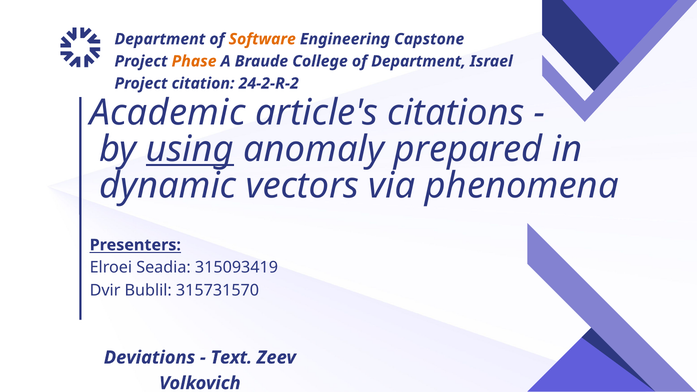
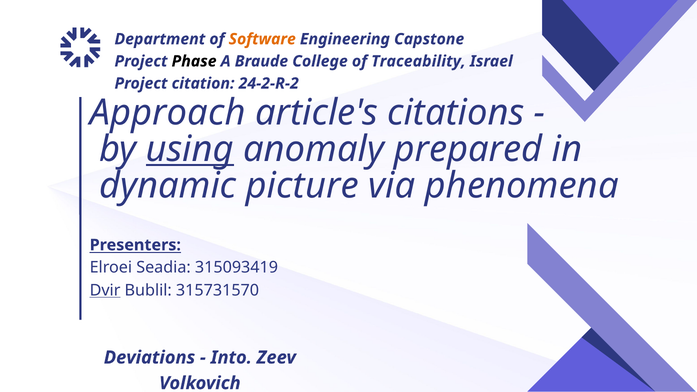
Phase colour: orange -> black
of Department: Department -> Traceability
Academic: Academic -> Approach
vectors: vectors -> picture
Dvir underline: none -> present
Text: Text -> Into
